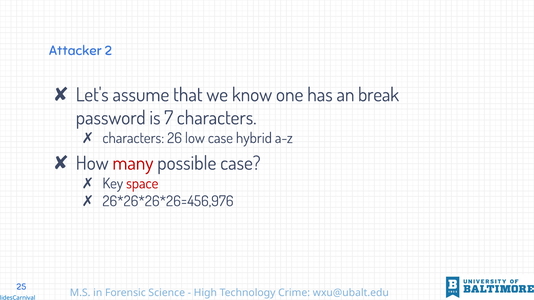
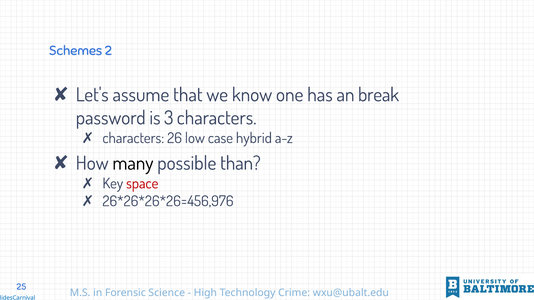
Attacker: Attacker -> Schemes
7: 7 -> 3
many colour: red -> black
possible case: case -> than
